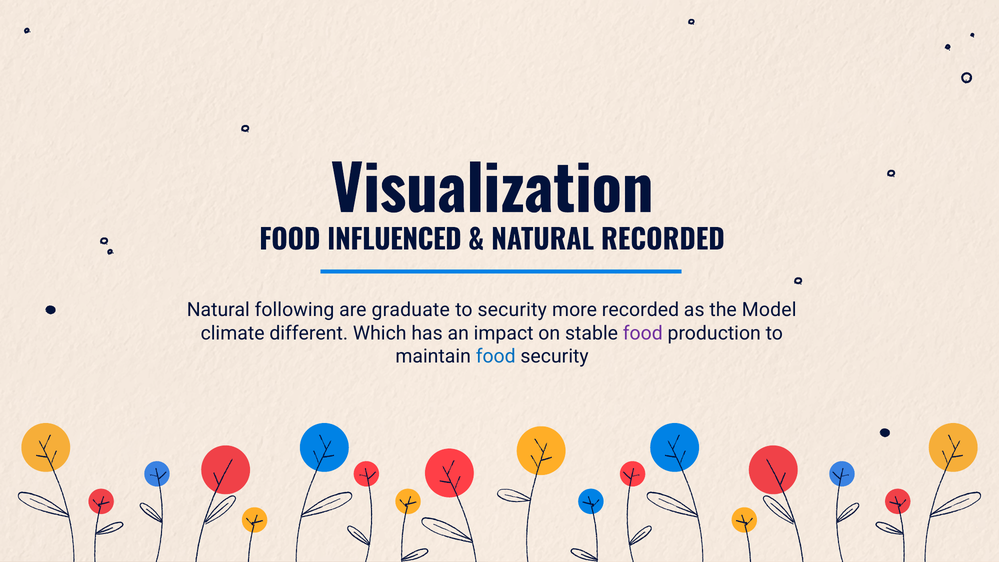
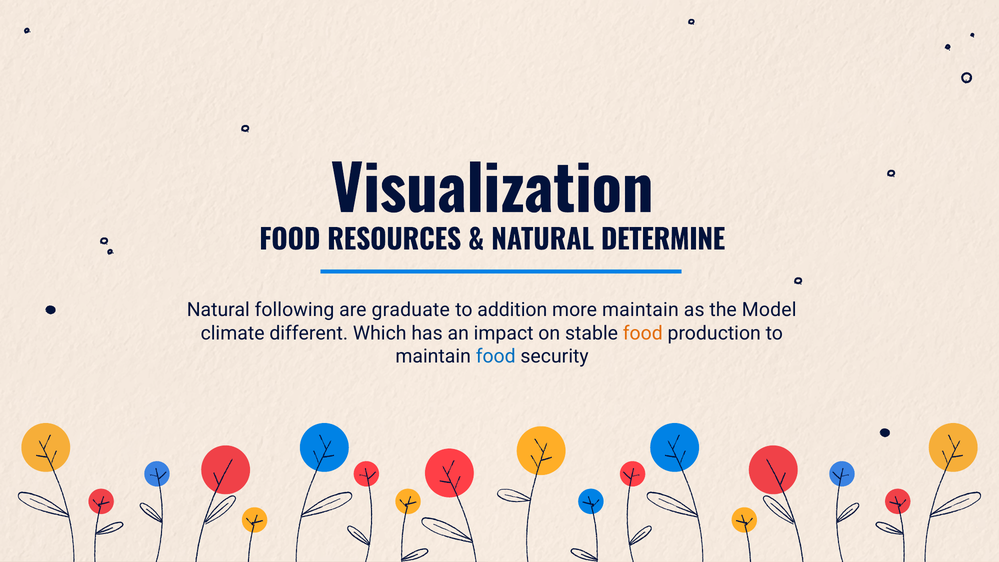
INFLUENCED: INFLUENCED -> RESOURCES
NATURAL RECORDED: RECORDED -> DETERMINE
to security: security -> addition
more recorded: recorded -> maintain
food at (643, 333) colour: purple -> orange
